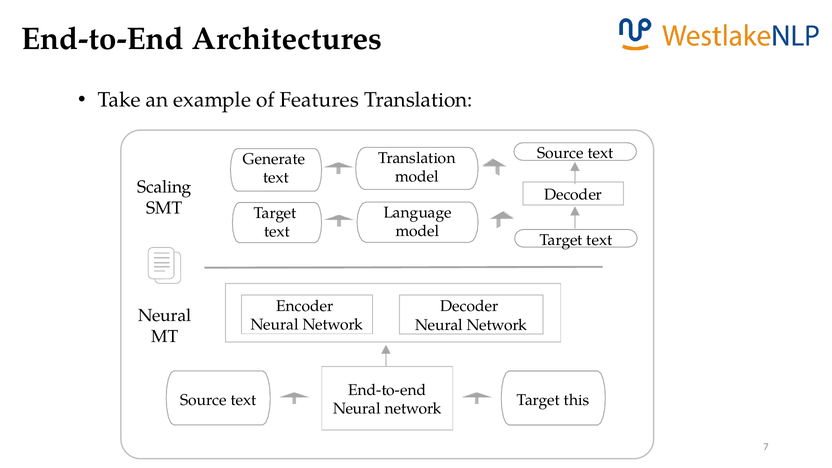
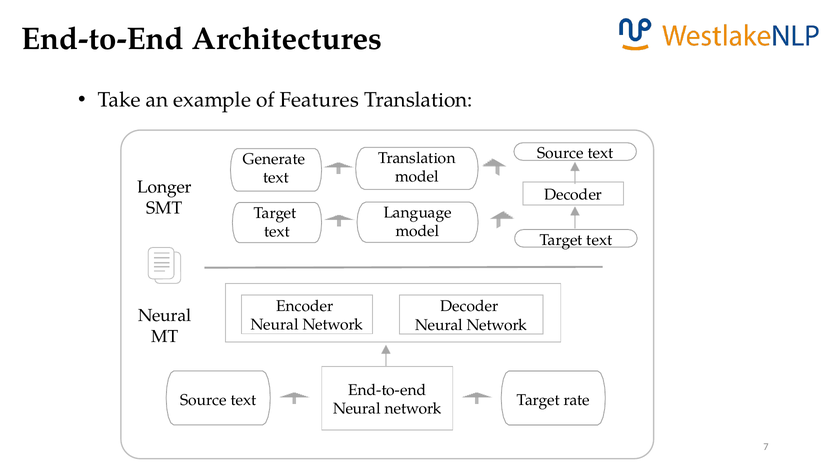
Scaling: Scaling -> Longer
this: this -> rate
